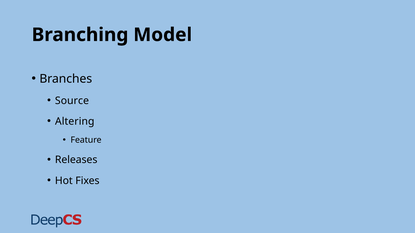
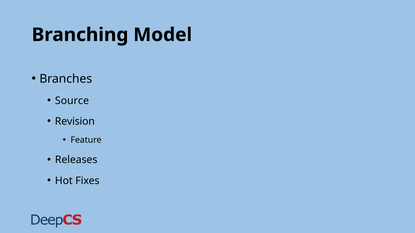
Altering: Altering -> Revision
